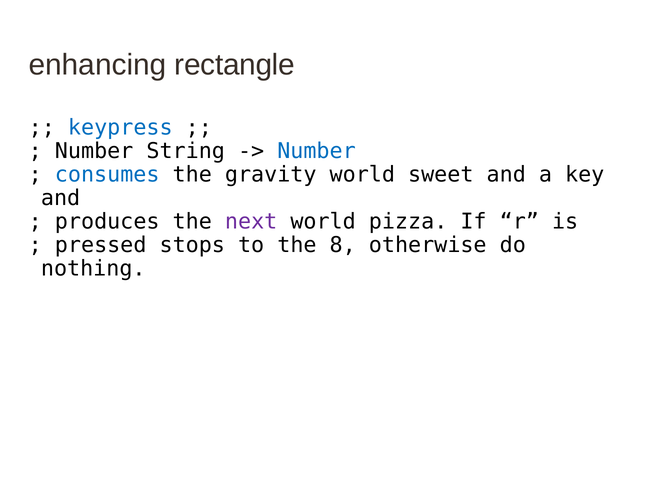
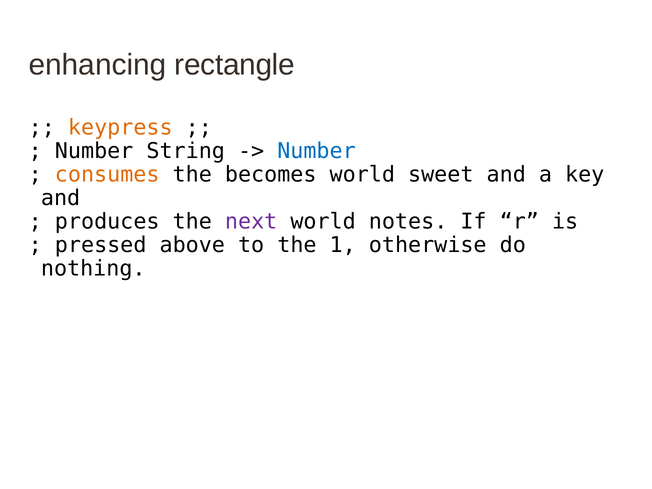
keypress colour: blue -> orange
consumes colour: blue -> orange
gravity: gravity -> becomes
pizza: pizza -> notes
stops: stops -> above
8: 8 -> 1
